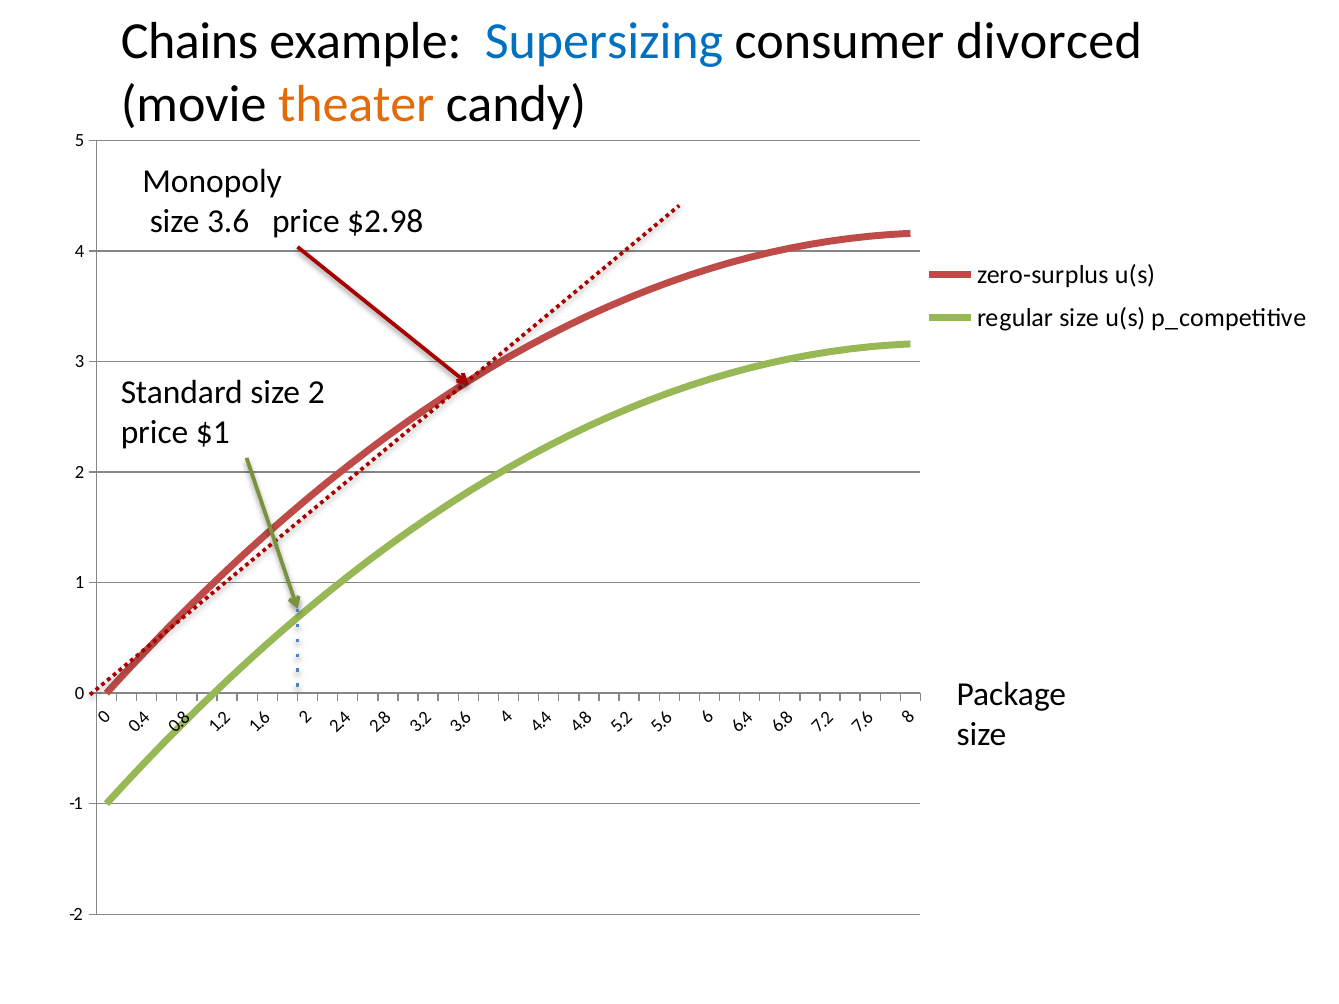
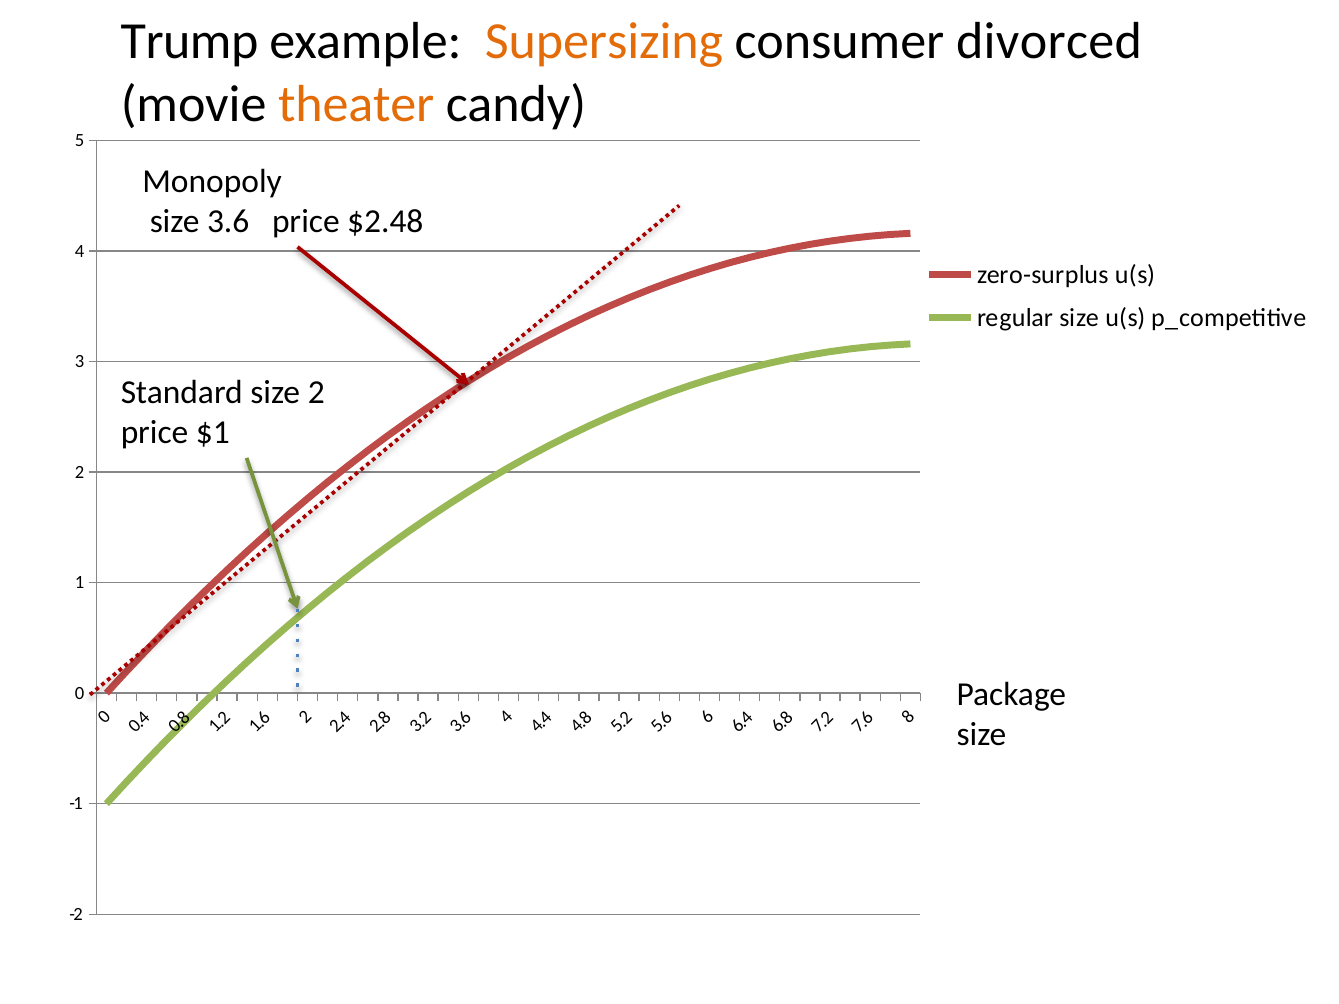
Chains: Chains -> Trump
Supersizing colour: blue -> orange
$2.98: $2.98 -> $2.48
